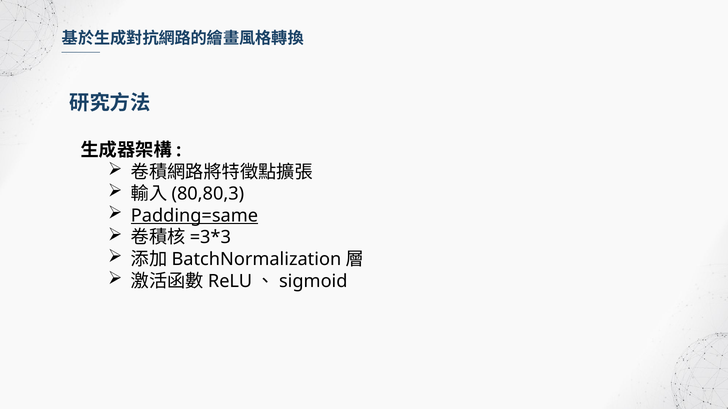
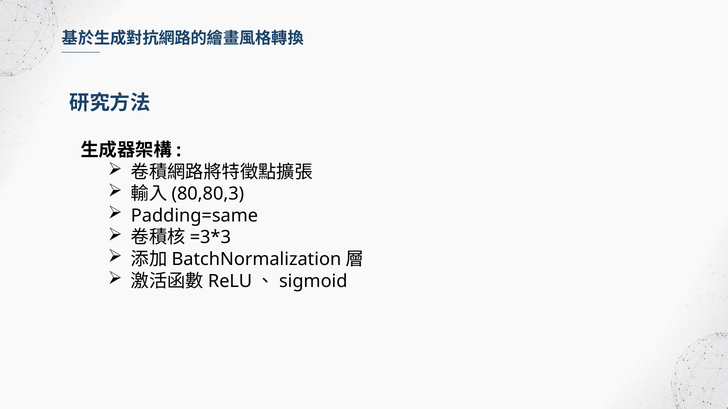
Padding=same underline: present -> none
